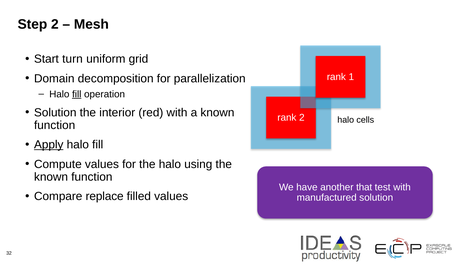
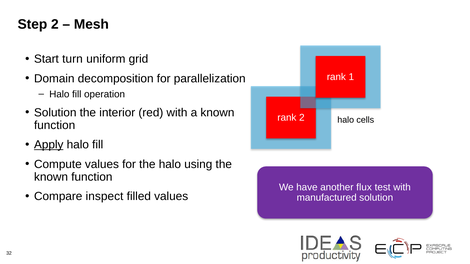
fill at (77, 94) underline: present -> none
that: that -> flux
replace: replace -> inspect
